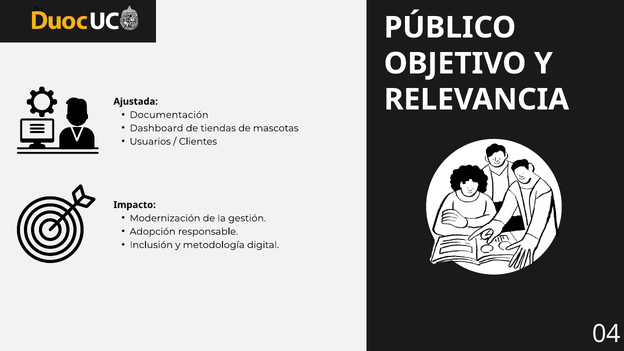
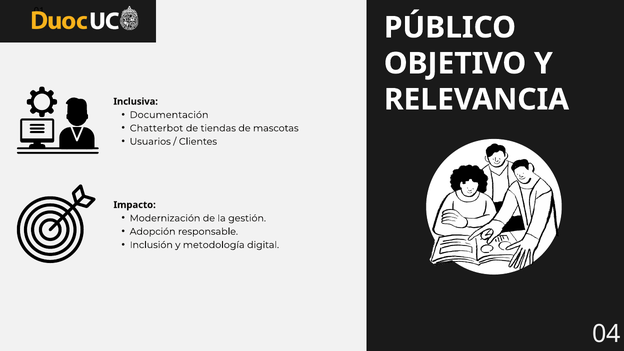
Ajustada: Ajustada -> Inclusiva
Dashboard: Dashboard -> Chatterbot
